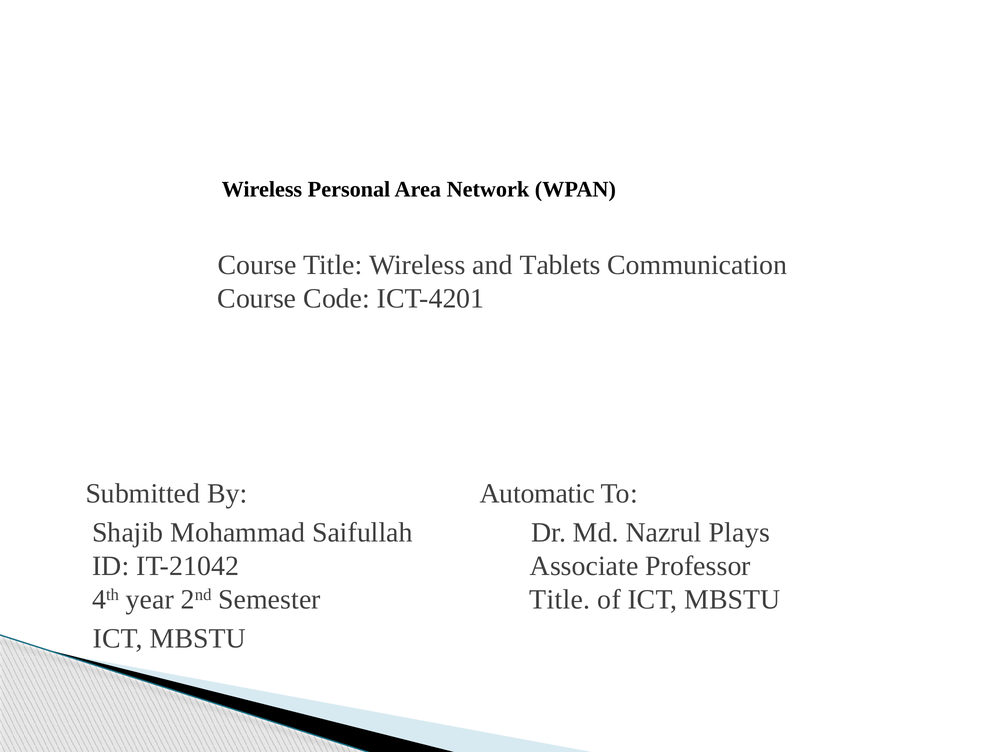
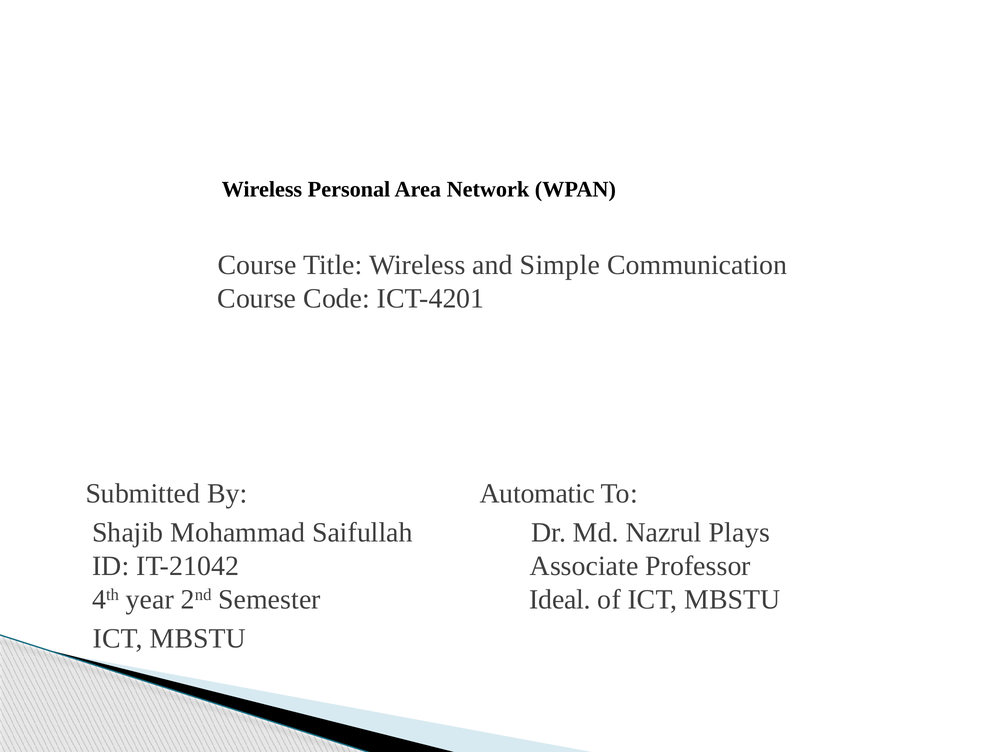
Tablets: Tablets -> Simple
Semester Title: Title -> Ideal
